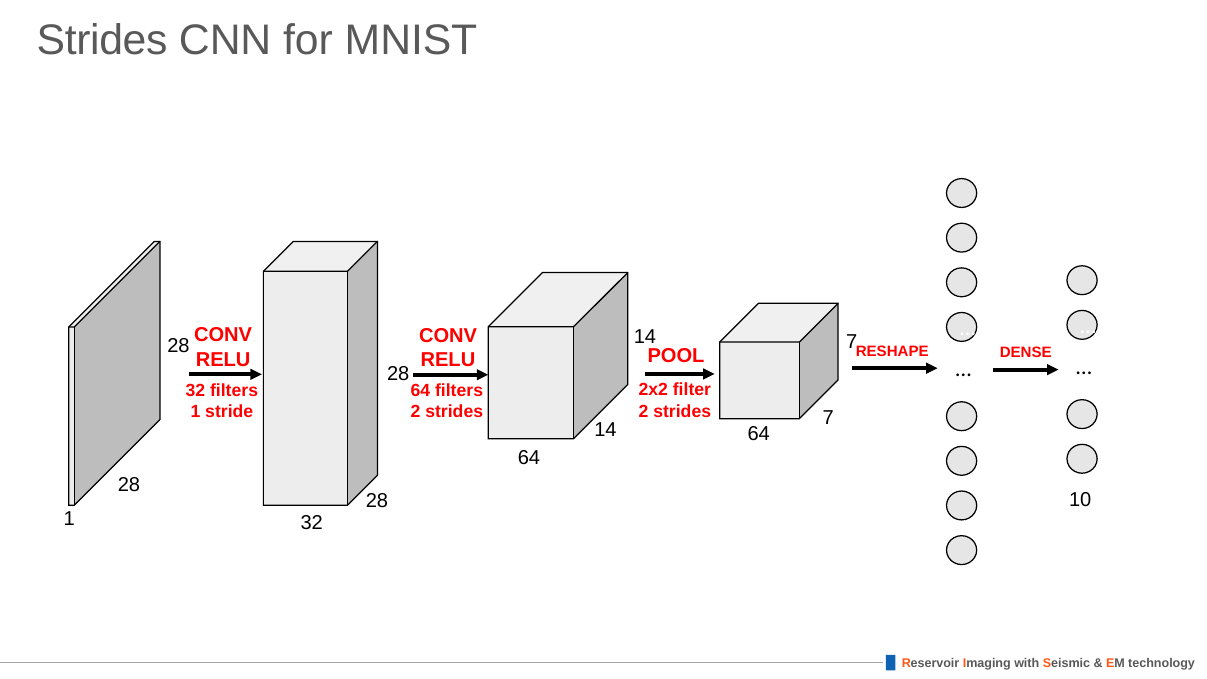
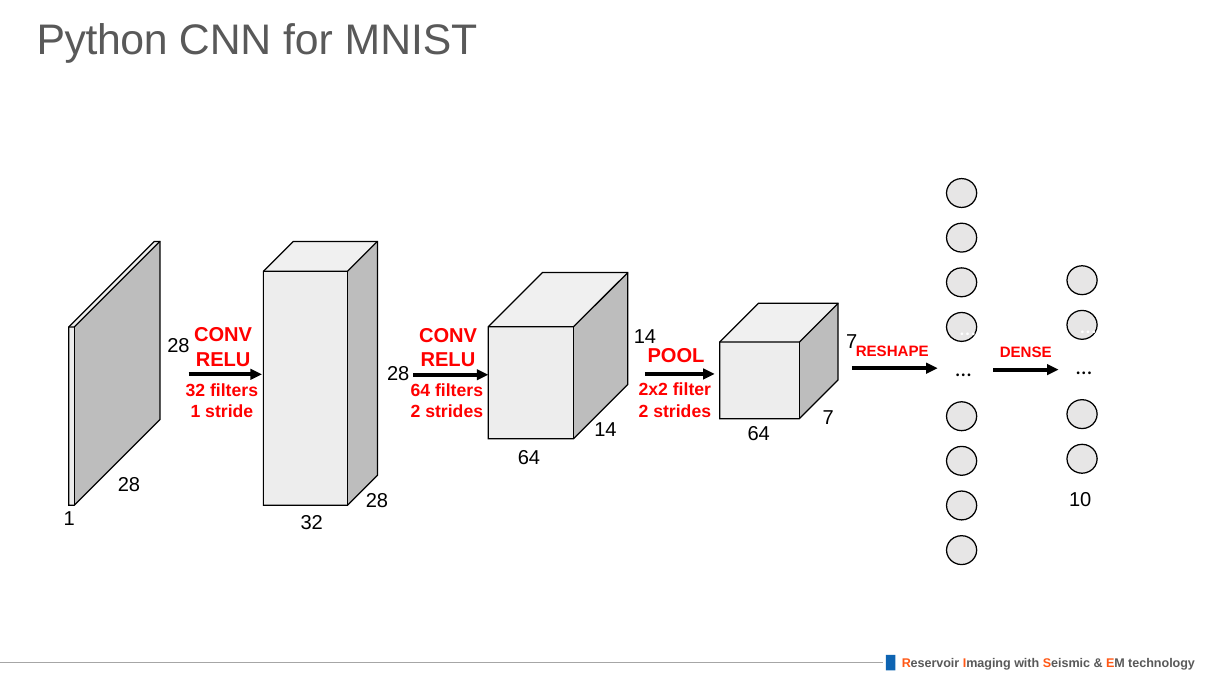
Strides at (102, 40): Strides -> Python
